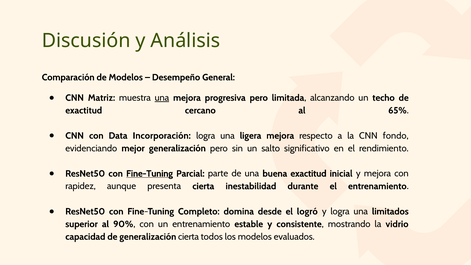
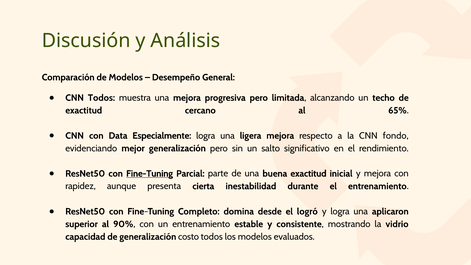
CNN Matriz: Matriz -> Todos
una at (162, 98) underline: present -> none
Incorporación: Incorporación -> Especialmente
limitados: limitados -> aplicaron
generalización cierta: cierta -> costo
